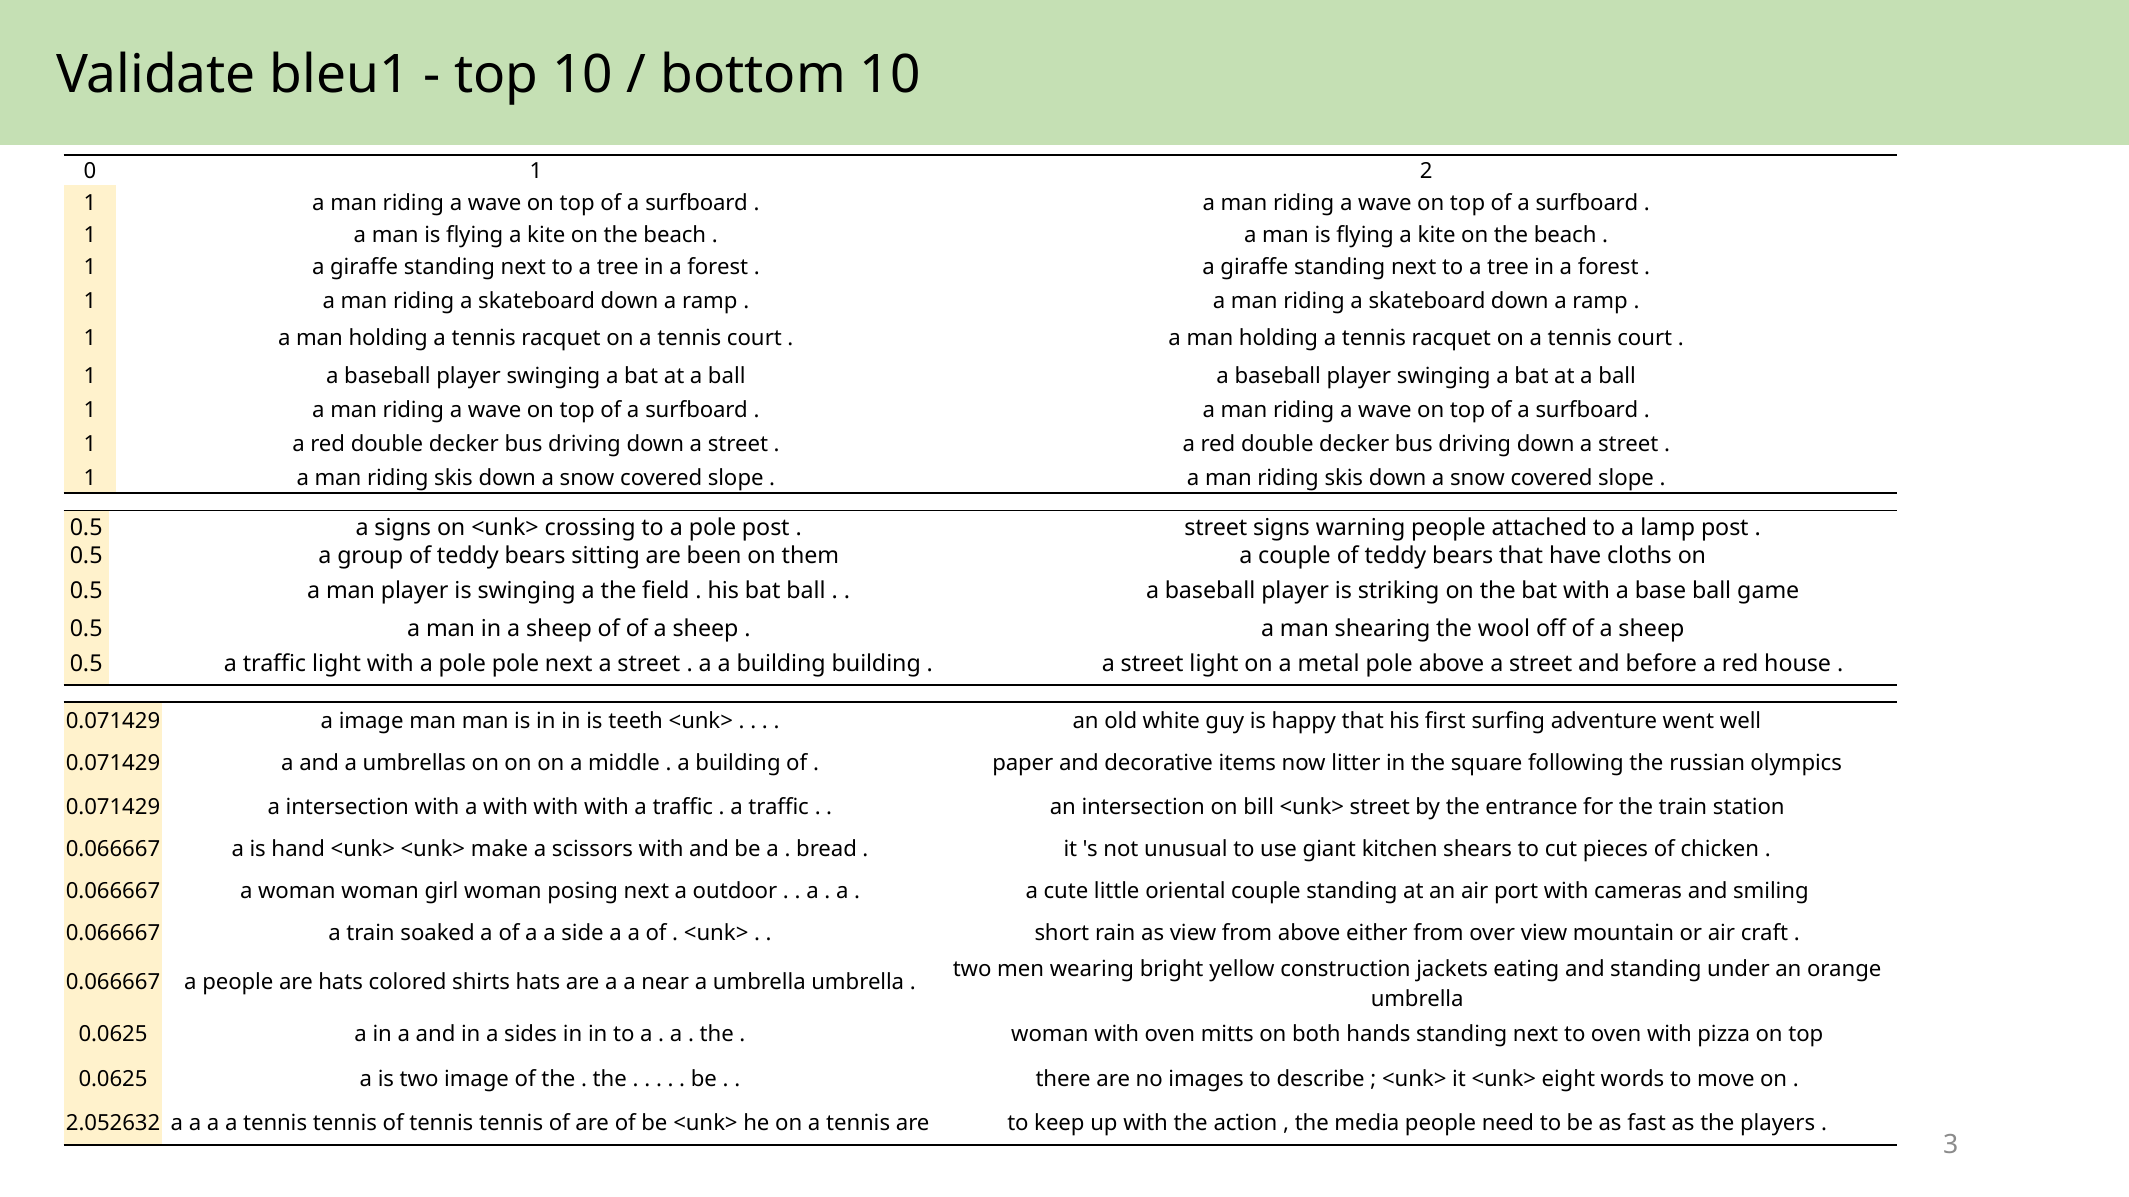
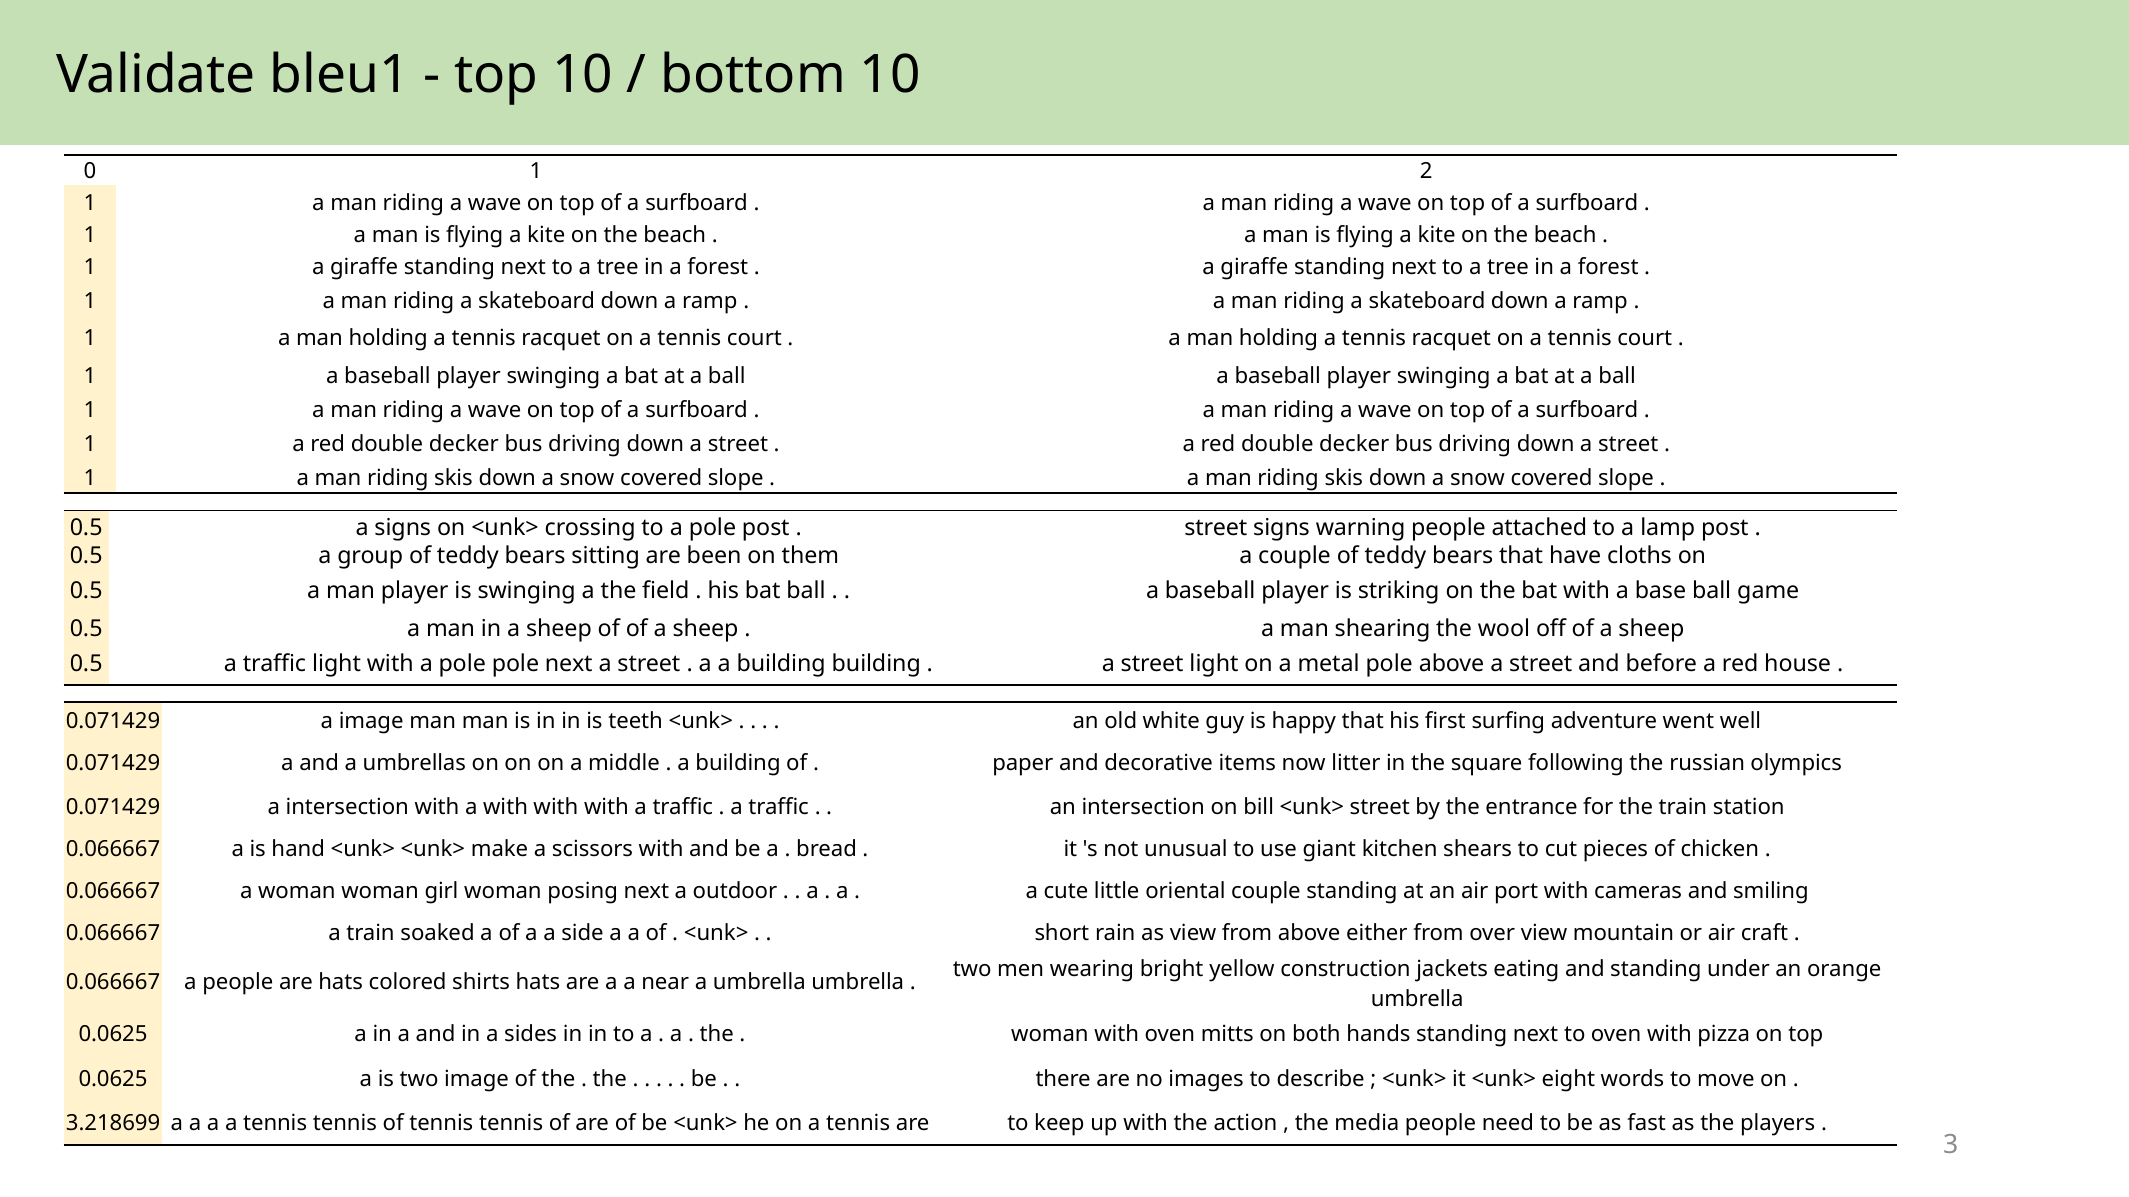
2.052632: 2.052632 -> 3.218699
